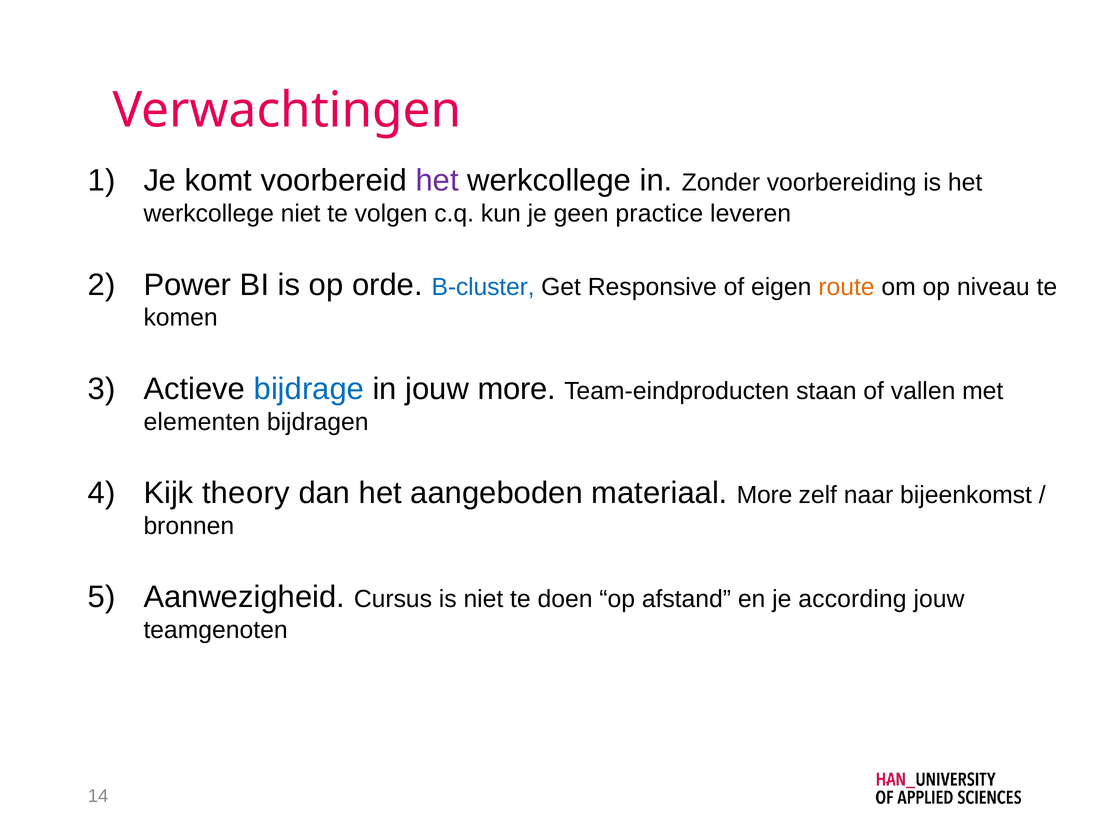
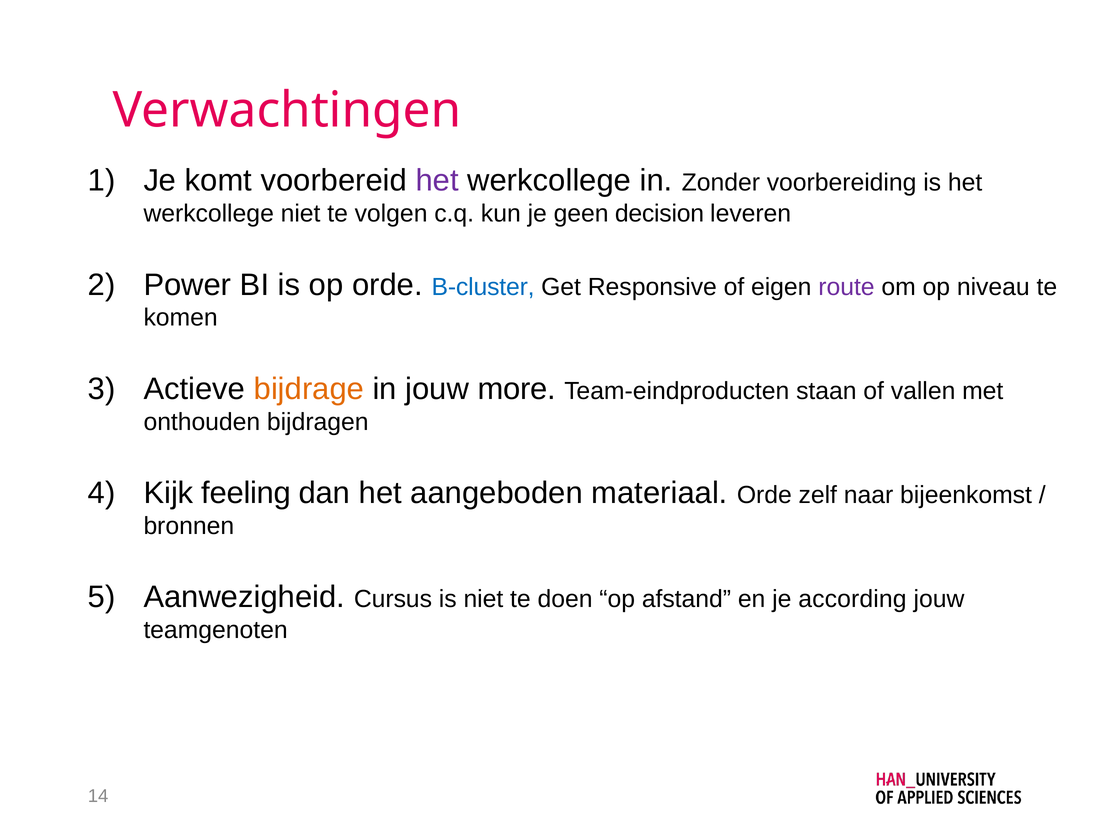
practice: practice -> decision
route colour: orange -> purple
bijdrage colour: blue -> orange
elementen: elementen -> onthouden
theory: theory -> feeling
materiaal More: More -> Orde
